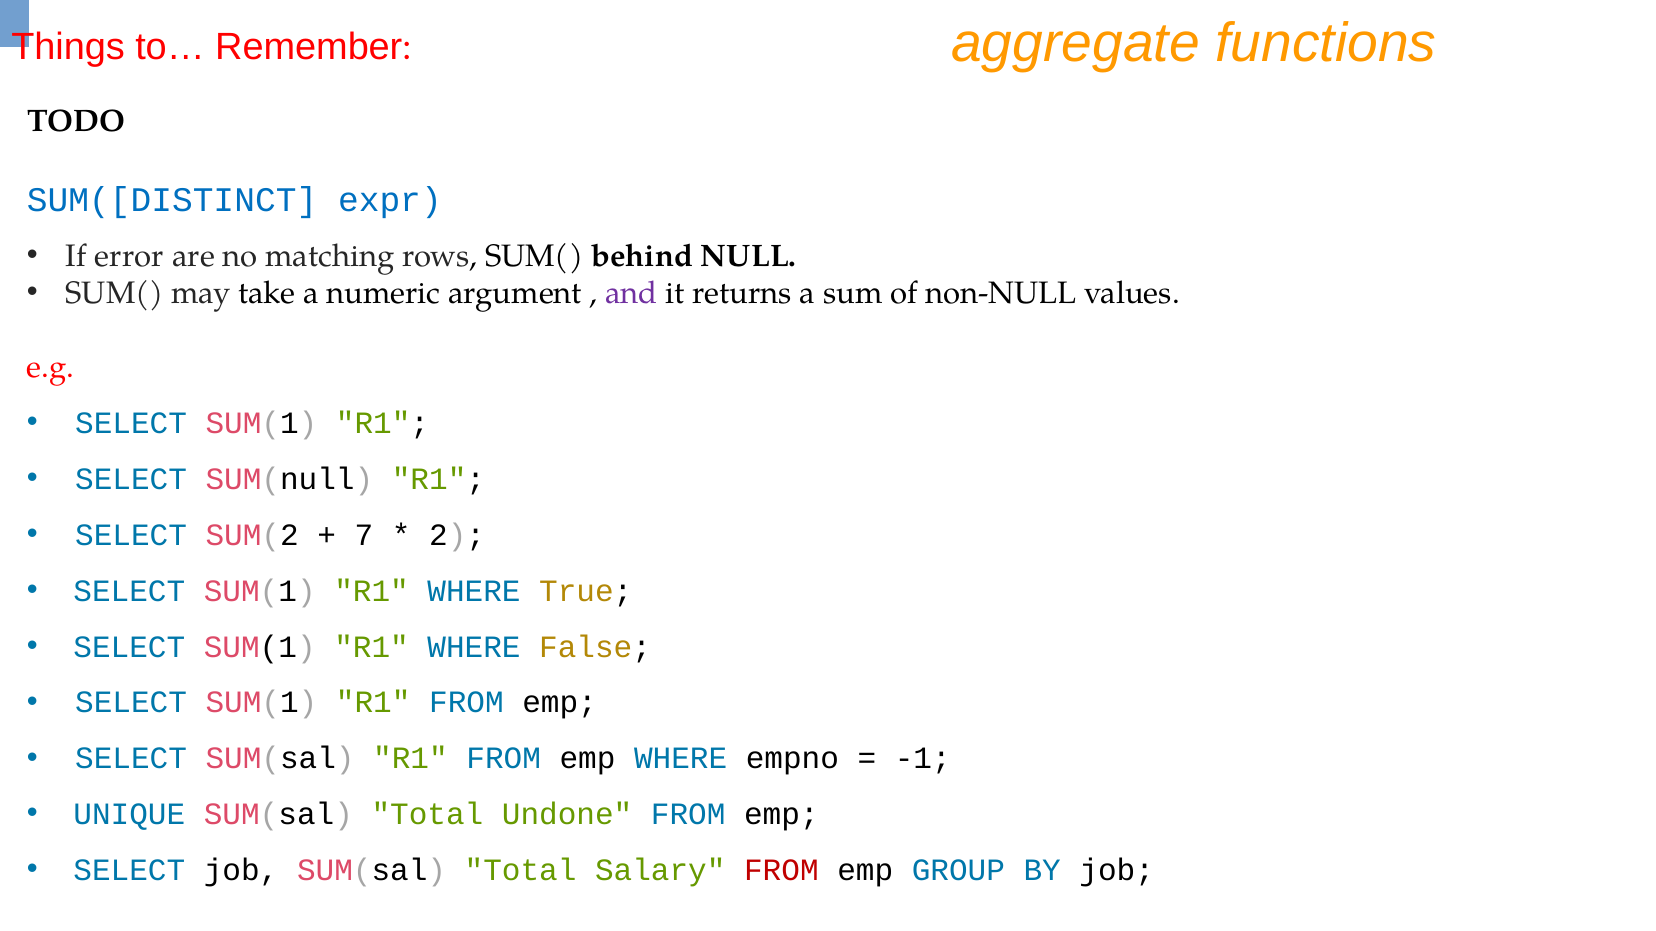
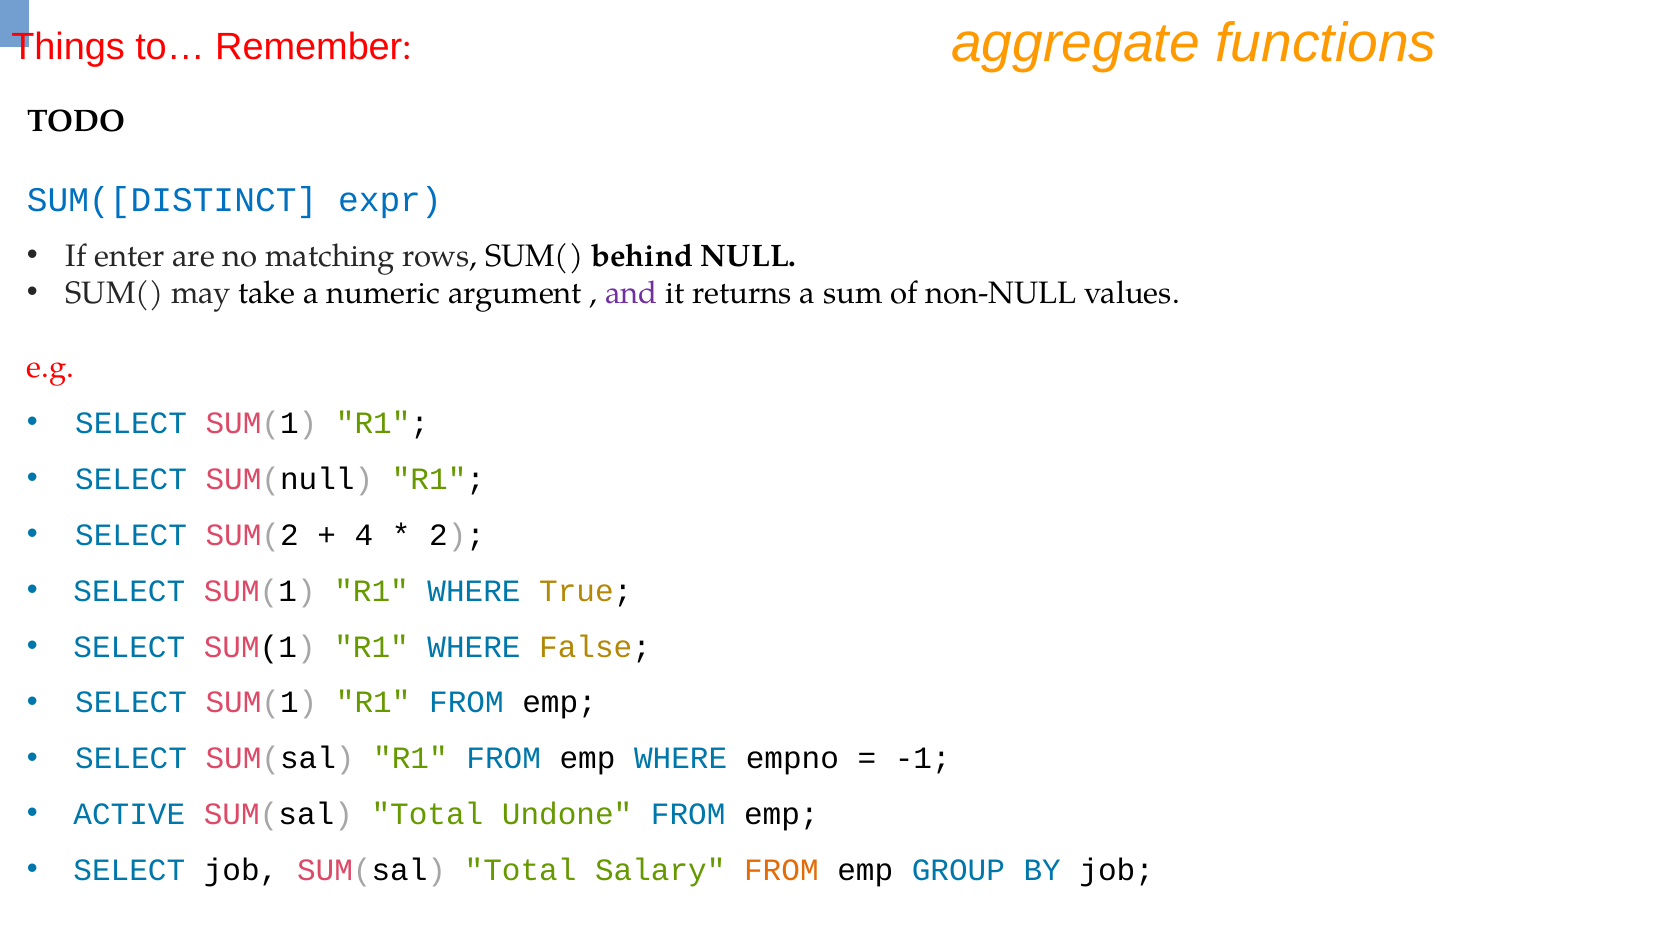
error: error -> enter
7: 7 -> 4
UNIQUE: UNIQUE -> ACTIVE
FROM at (781, 871) colour: red -> orange
